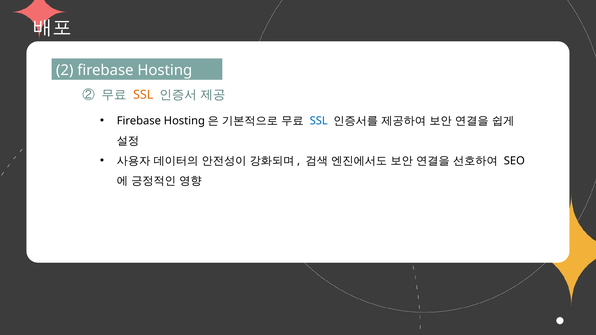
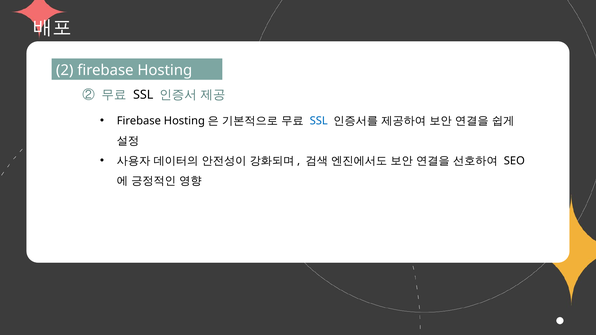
SSL at (143, 95) colour: orange -> black
